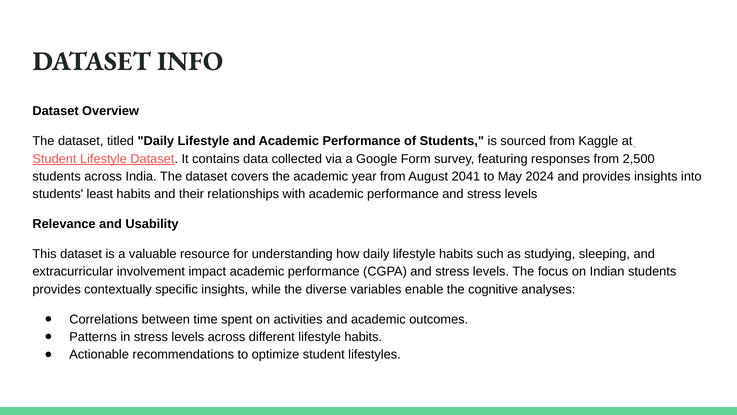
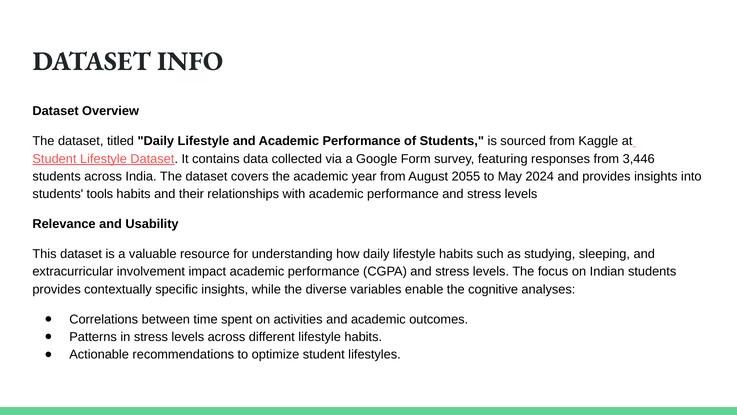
2,500: 2,500 -> 3,446
2041: 2041 -> 2055
least: least -> tools
